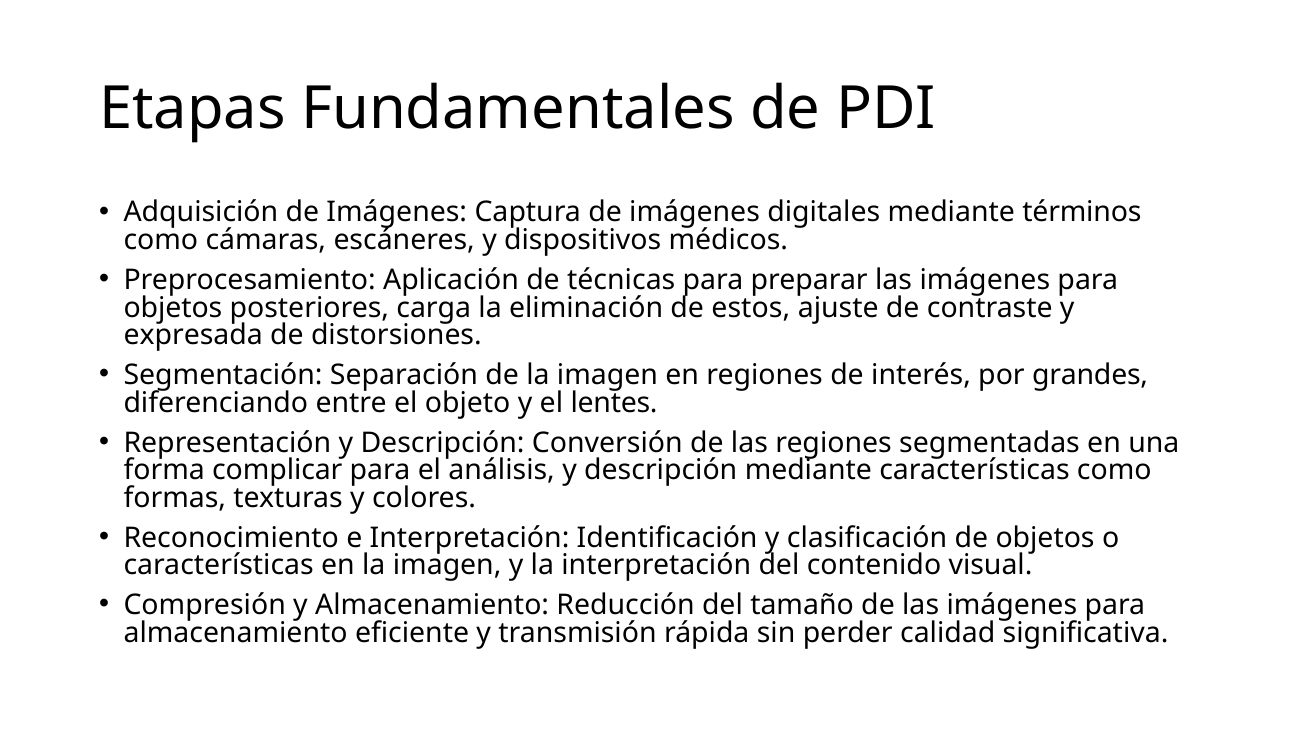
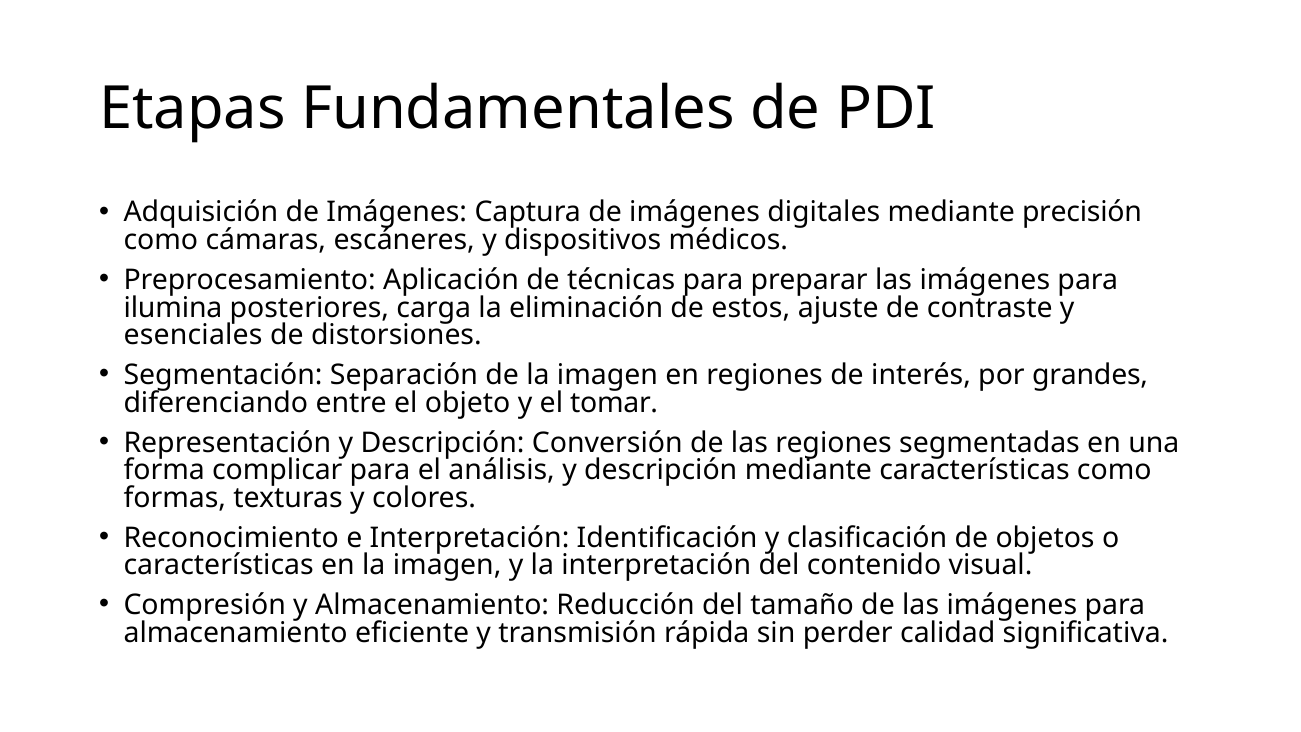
términos: términos -> precisión
objetos at (173, 308): objetos -> ilumina
expresada: expresada -> esenciales
lentes: lentes -> tomar
